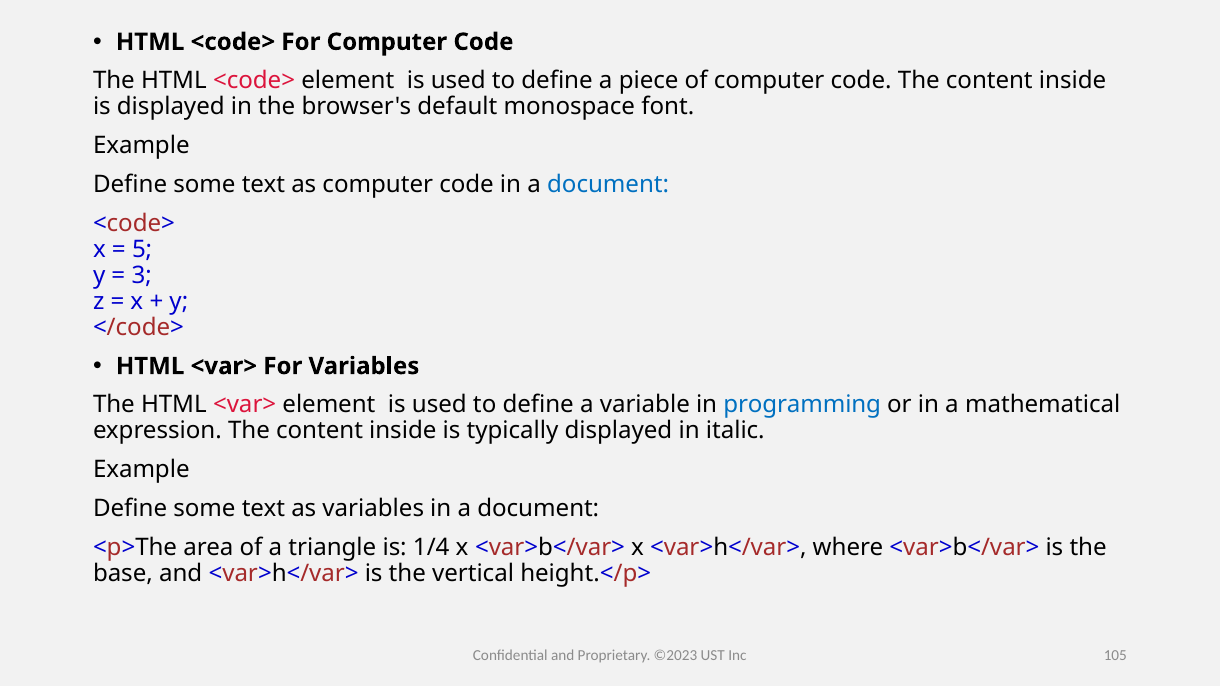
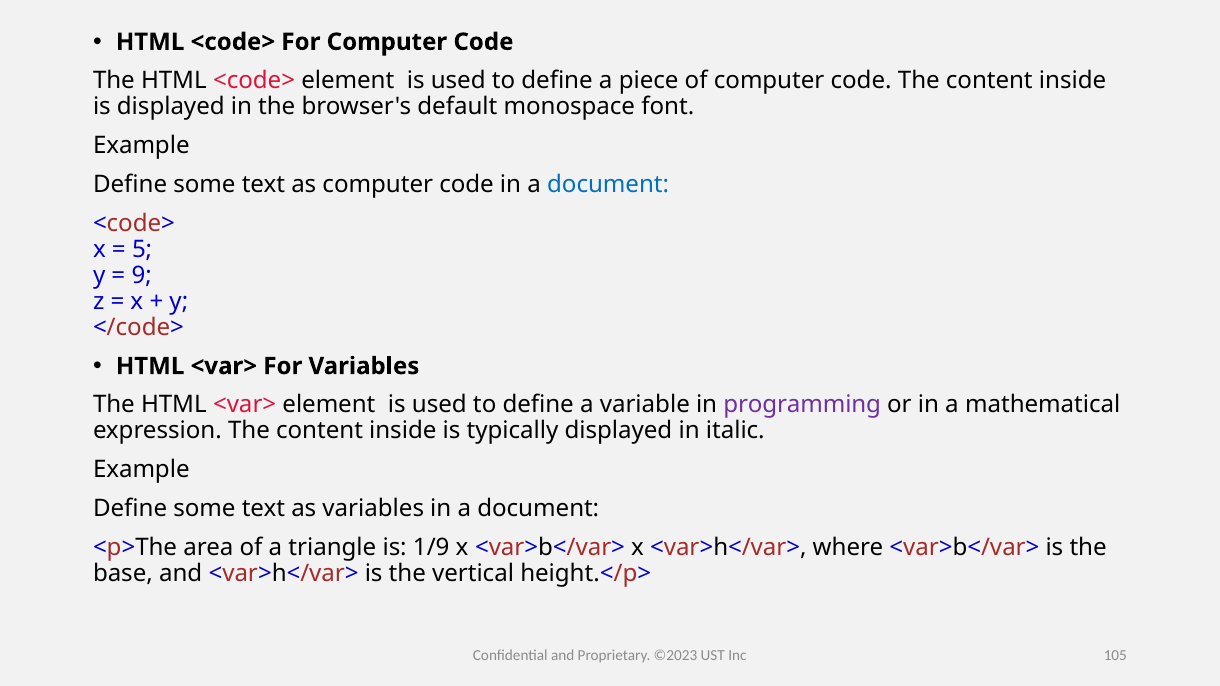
3: 3 -> 9
programming colour: blue -> purple
1/4: 1/4 -> 1/9
